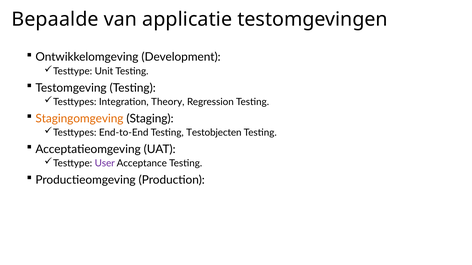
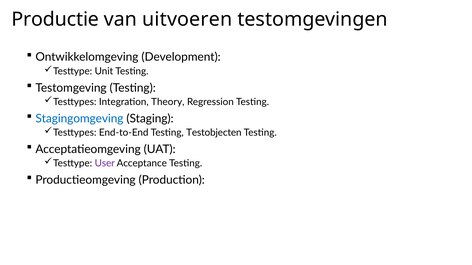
Bepaalde: Bepaalde -> Productie
applicatie: applicatie -> uitvoeren
Stagingomgeving colour: orange -> blue
